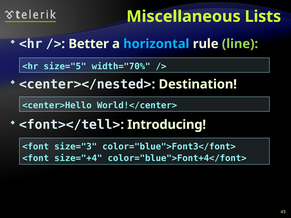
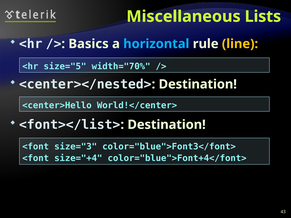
Better: Better -> Basics
line colour: light green -> yellow
<font></tell>: <font></tell> -> <font></list>
Introducing at (167, 125): Introducing -> Destination
